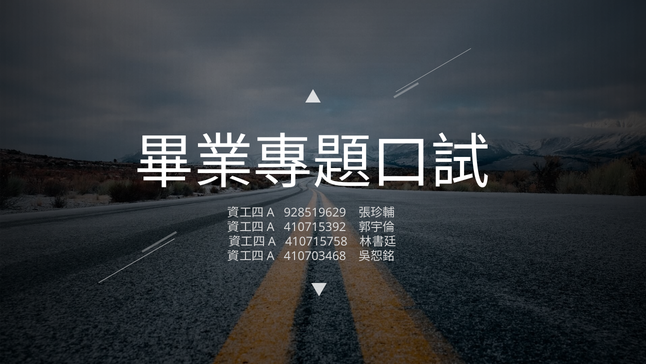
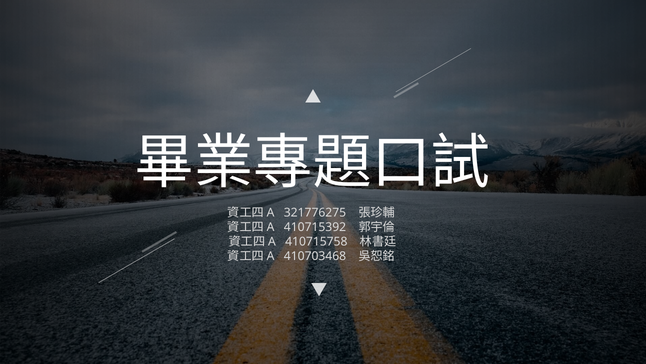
928519629: 928519629 -> 321776275
